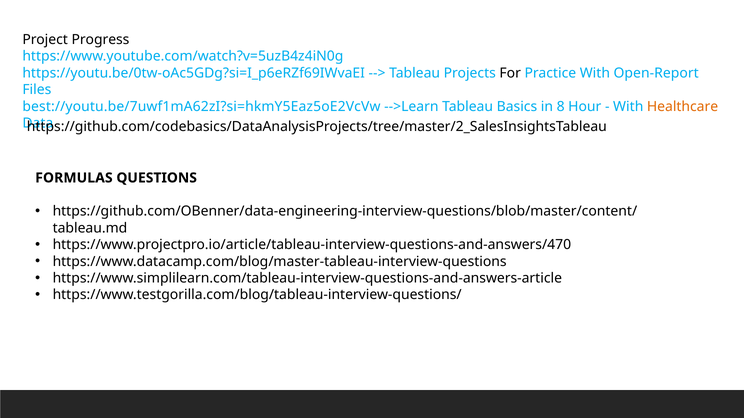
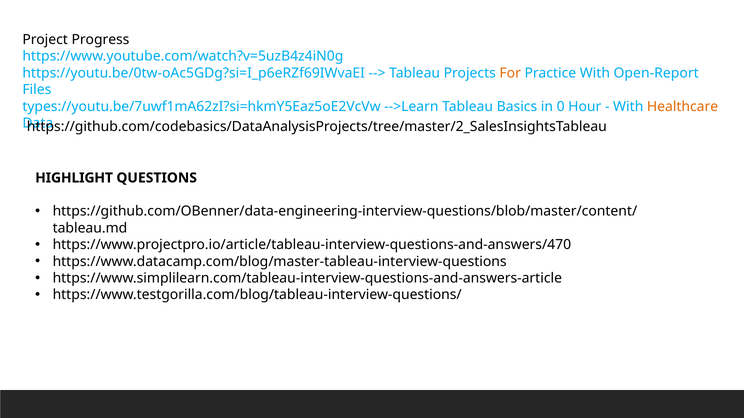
For colour: black -> orange
best://youtu.be/7uwf1mA62zI?si=hkmY5Eaz5oE2VcVw: best://youtu.be/7uwf1mA62zI?si=hkmY5Eaz5oE2VcVw -> types://youtu.be/7uwf1mA62zI?si=hkmY5Eaz5oE2VcVw
8: 8 -> 0
FORMULAS: FORMULAS -> HIGHLIGHT
